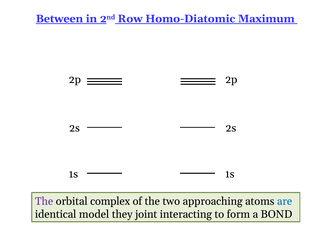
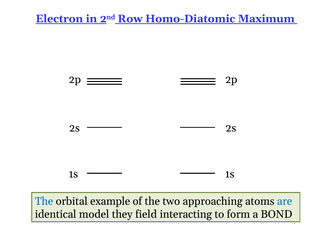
Between: Between -> Electron
The at (44, 201) colour: purple -> blue
complex: complex -> example
joint: joint -> field
